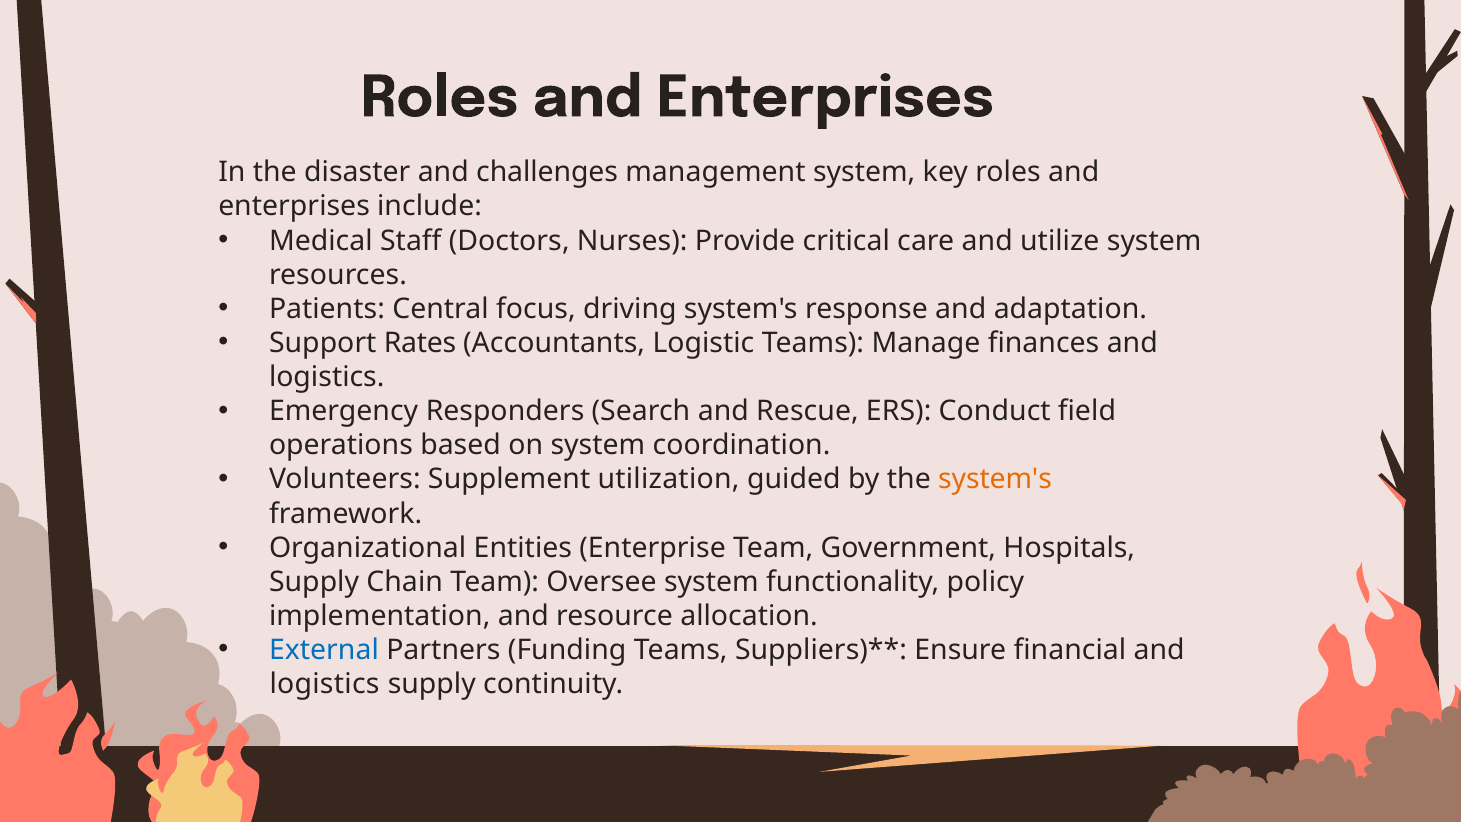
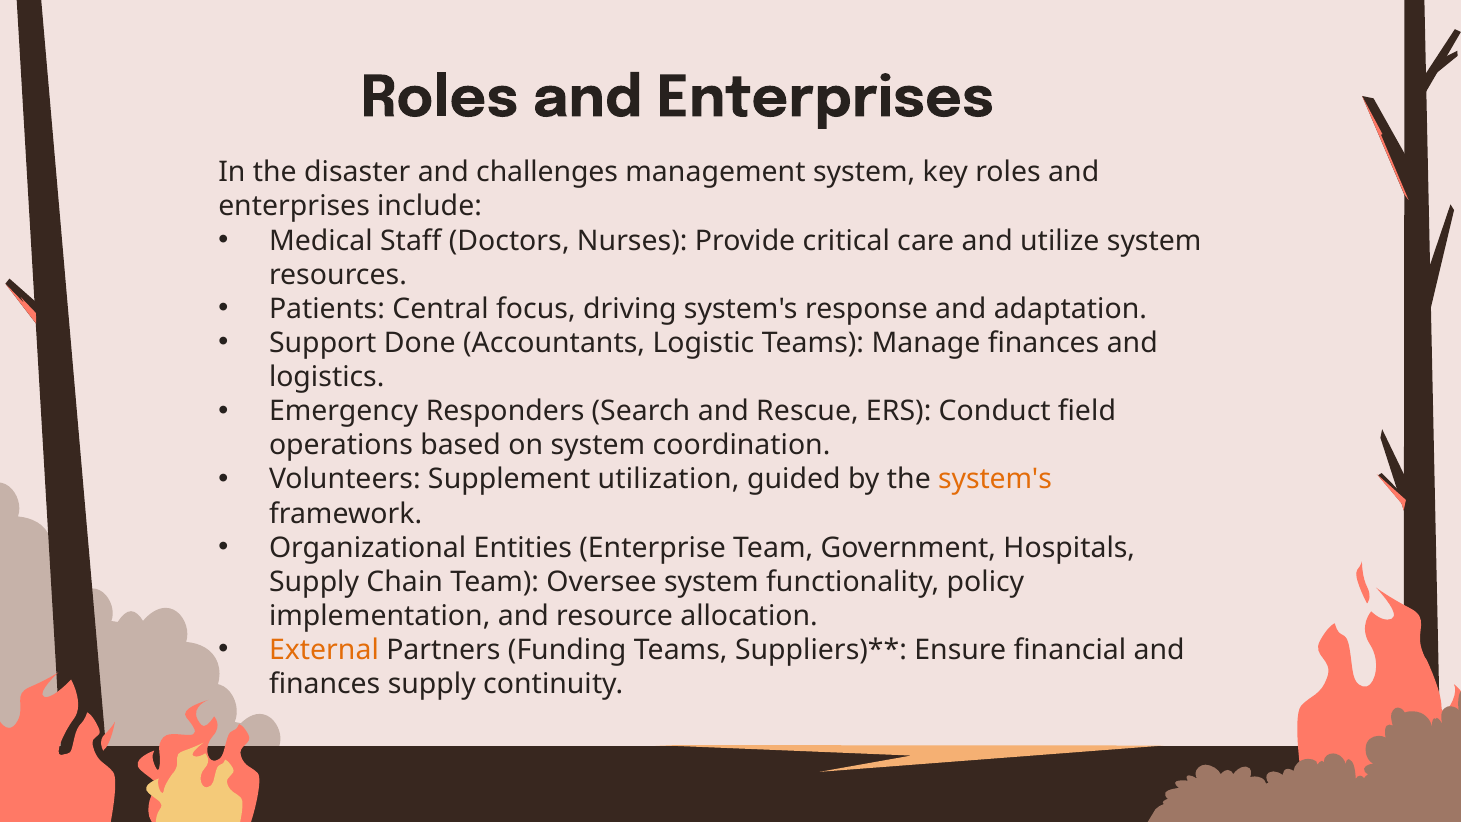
Rates: Rates -> Done
External colour: blue -> orange
logistics at (325, 684): logistics -> finances
